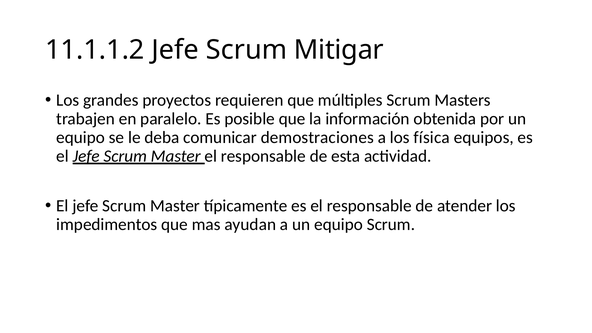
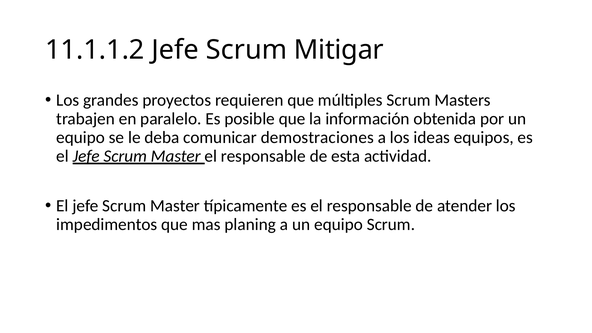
física: física -> ideas
ayudan: ayudan -> planing
